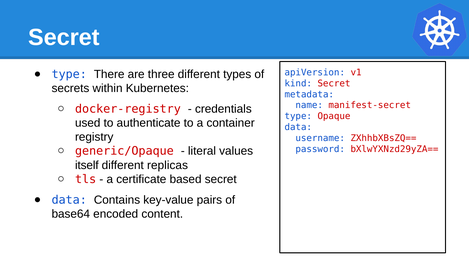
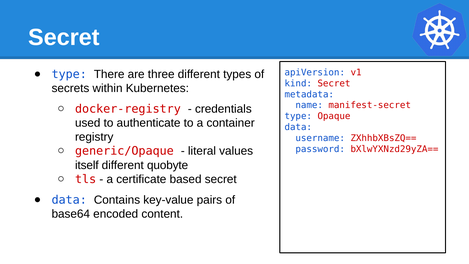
replicas: replicas -> quobyte
